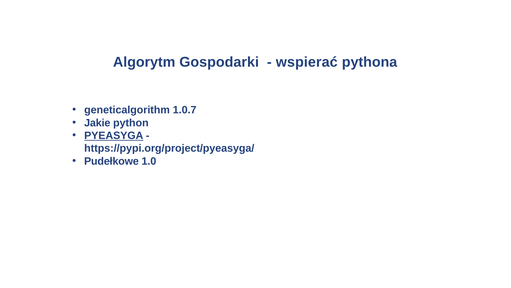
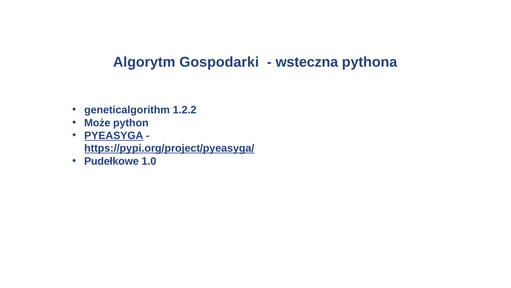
wspierać: wspierać -> wsteczna
1.0.7: 1.0.7 -> 1.2.2
Jakie: Jakie -> Może
https://pypi.org/project/pyeasyga/ underline: none -> present
